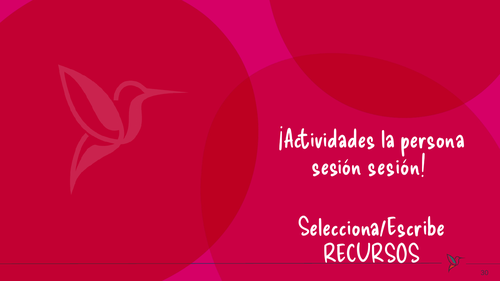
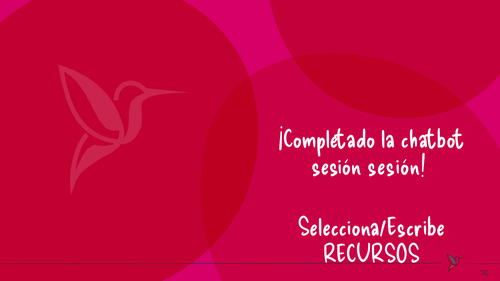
¡Actividades: ¡Actividades -> ¡Completado
persona: persona -> chatbot
